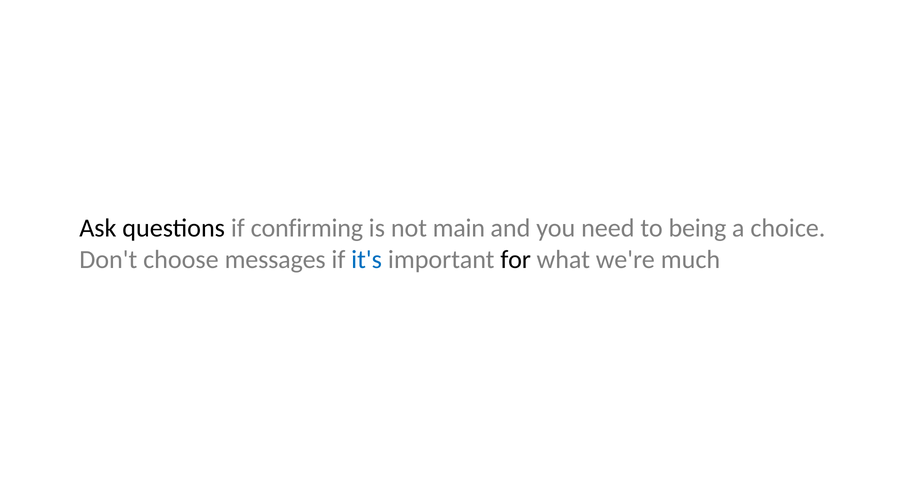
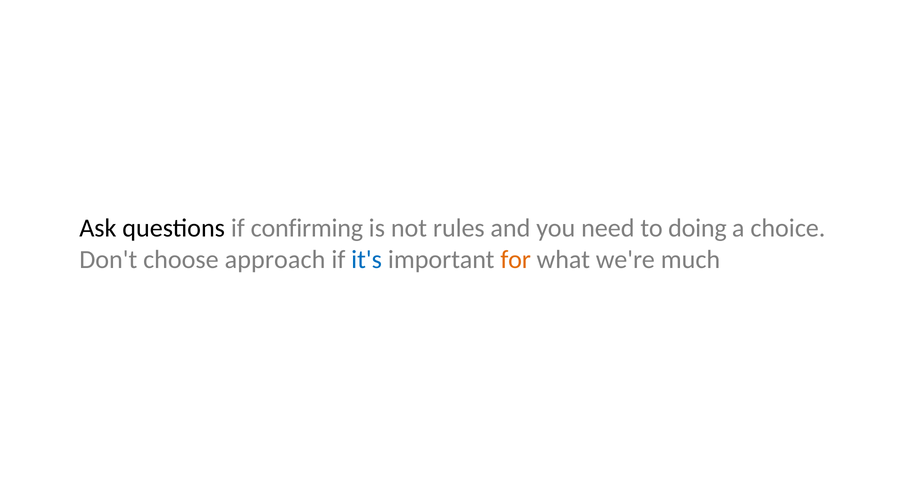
main: main -> rules
being: being -> doing
messages: messages -> approach
for colour: black -> orange
